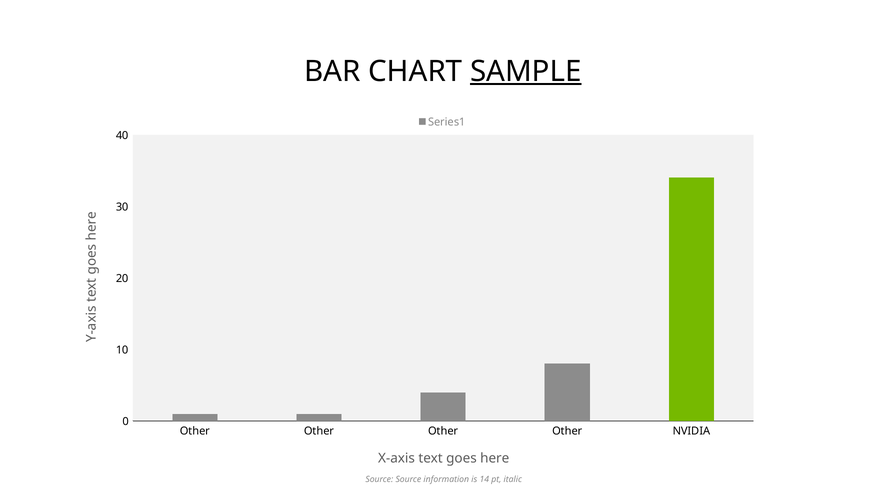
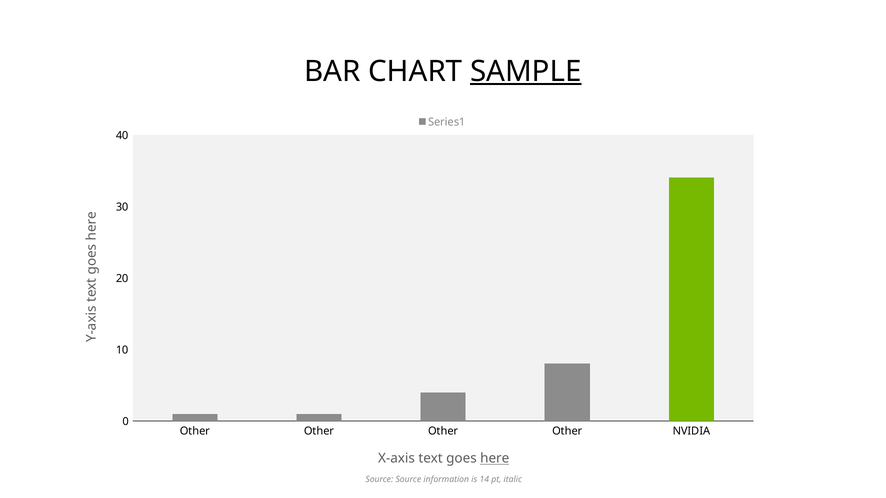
here underline: none -> present
